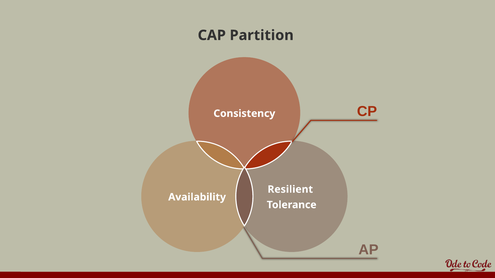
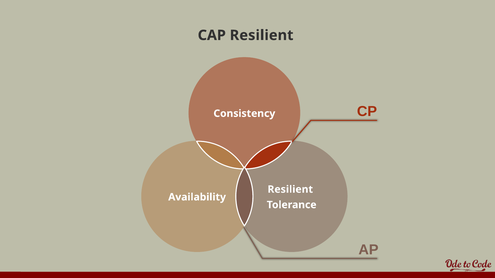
CAP Partition: Partition -> Resilient
